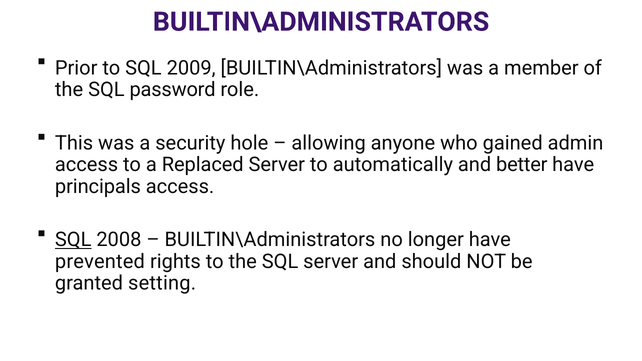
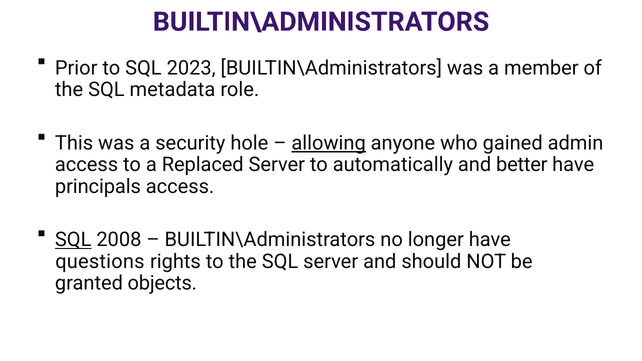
2009: 2009 -> 2023
password: password -> metadata
allowing underline: none -> present
prevented: prevented -> questions
setting: setting -> objects
